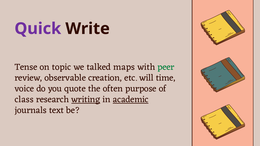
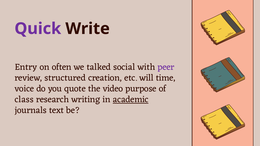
Tense: Tense -> Entry
topic: topic -> often
maps: maps -> social
peer colour: green -> purple
observable: observable -> structured
often: often -> video
writing underline: present -> none
